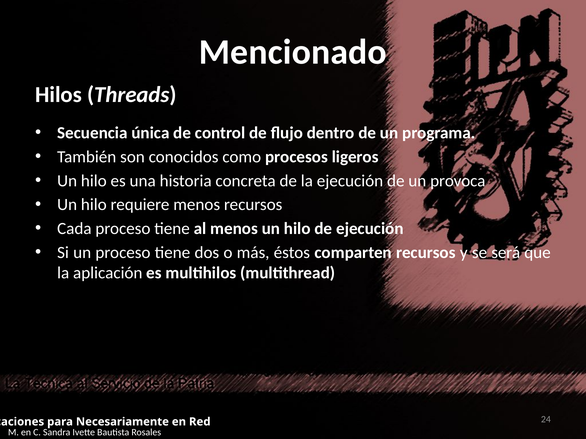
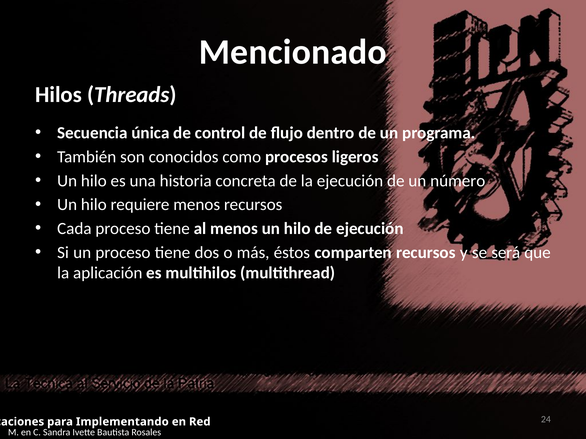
provoca: provoca -> número
Necesariamente: Necesariamente -> Implementando
